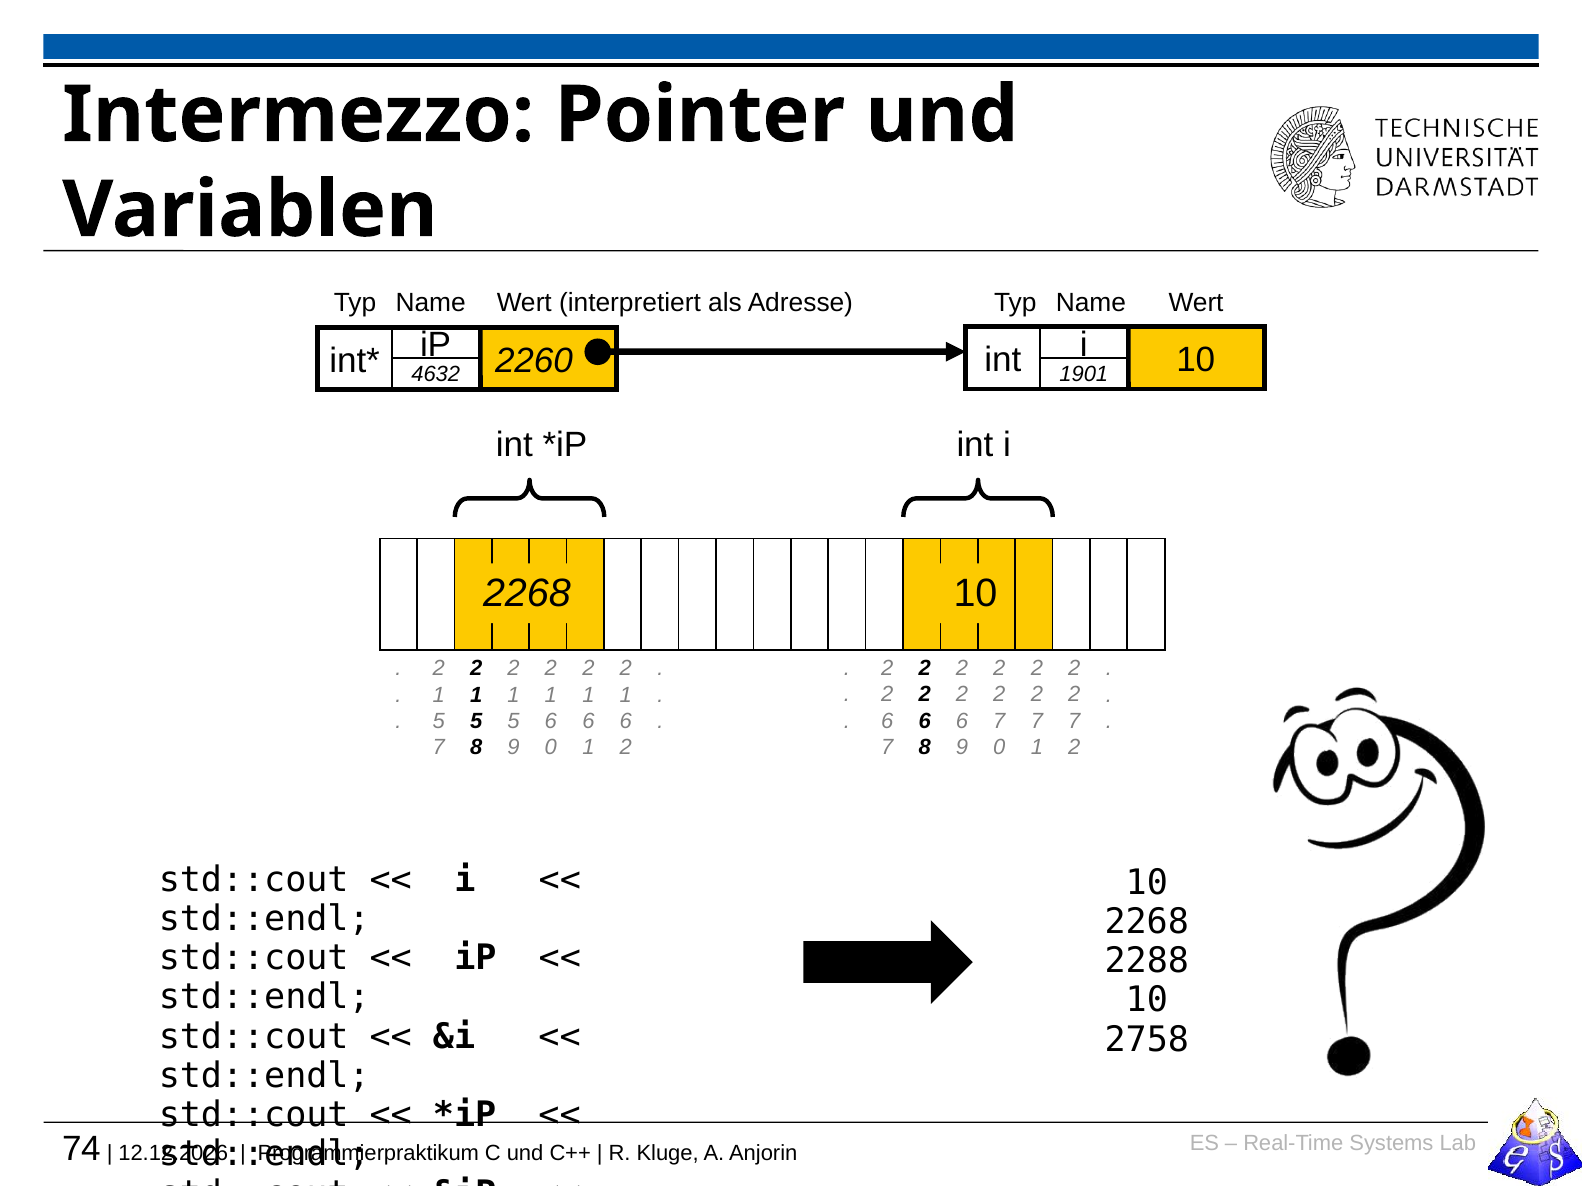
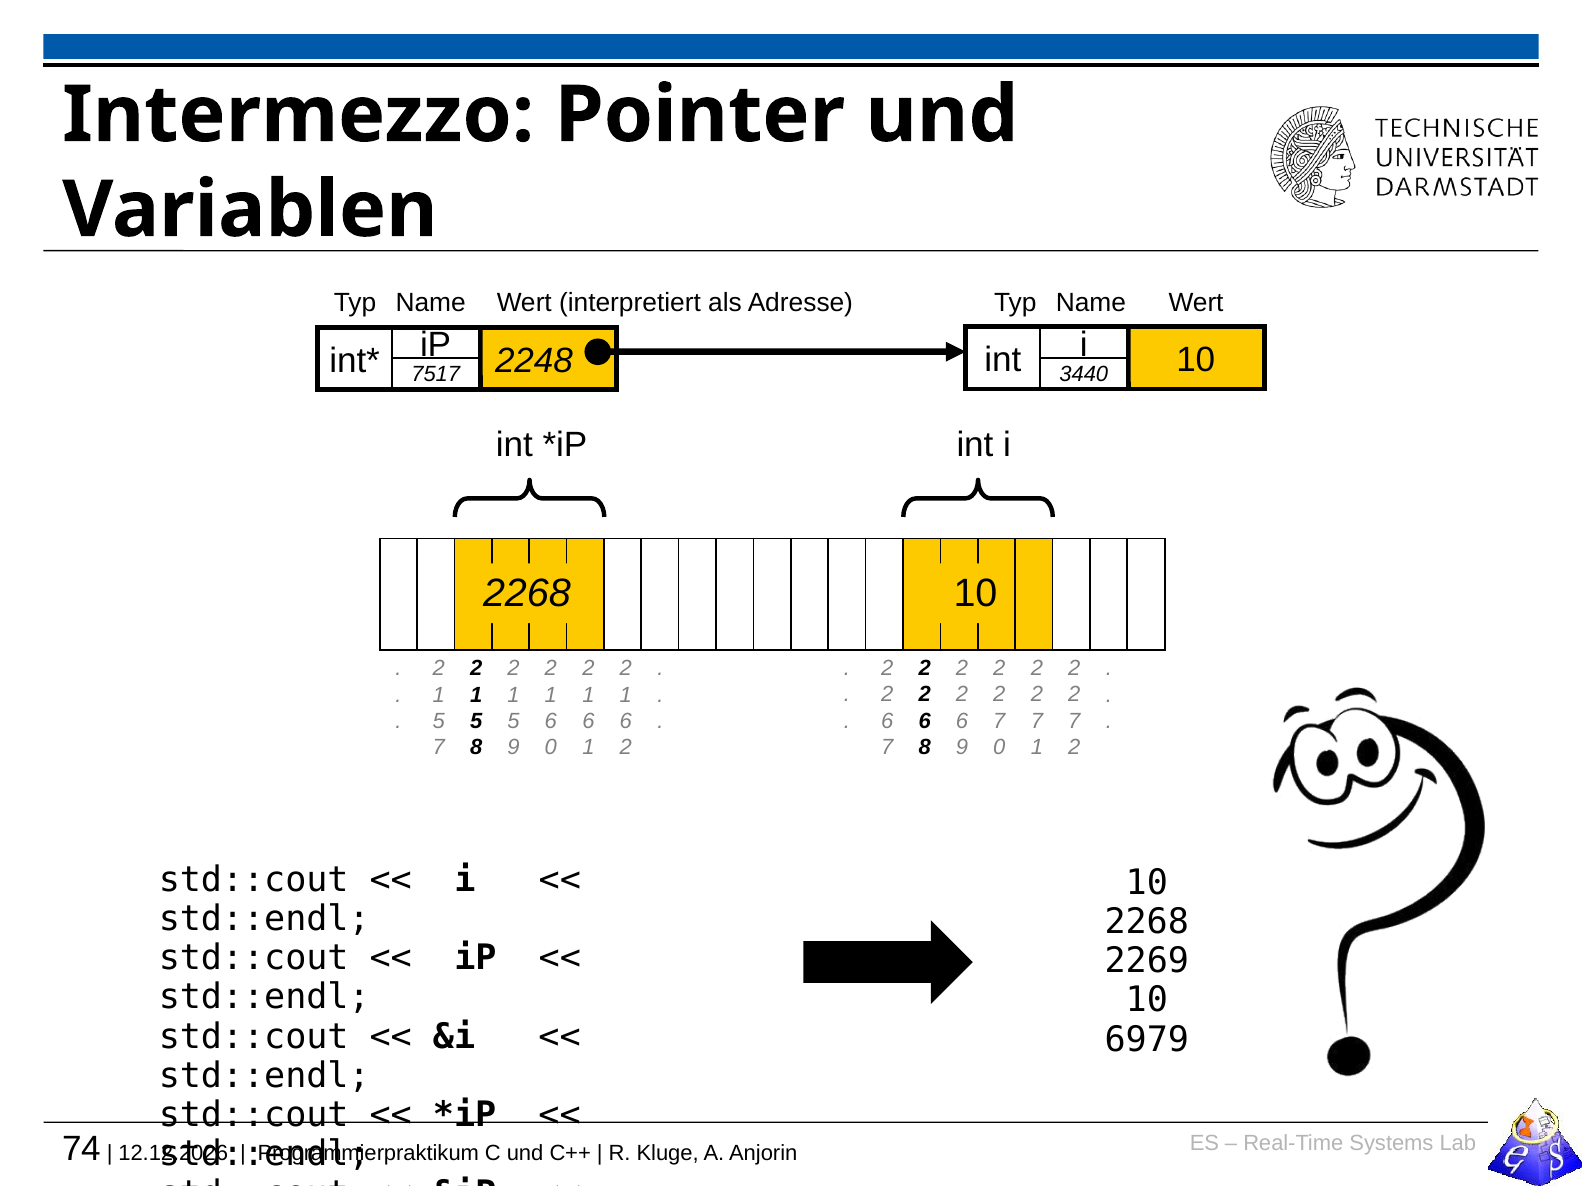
2260: 2260 -> 2248
1901: 1901 -> 3440
4632: 4632 -> 7517
2288: 2288 -> 2269
2758: 2758 -> 6979
